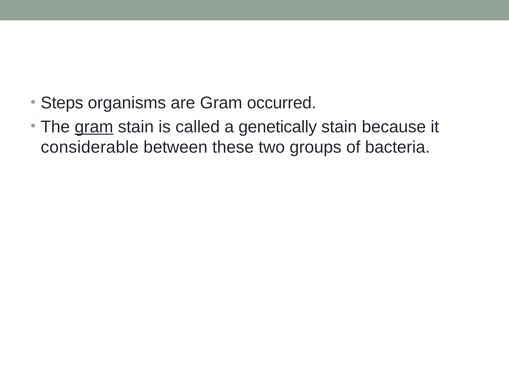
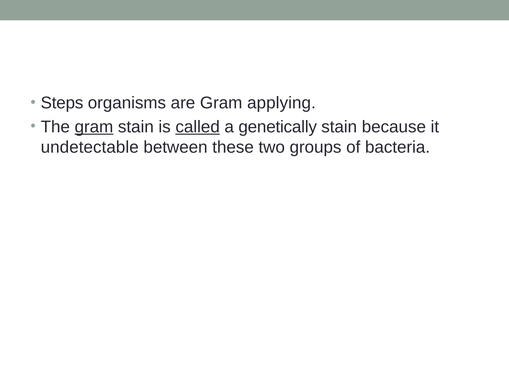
occurred: occurred -> applying
called underline: none -> present
considerable: considerable -> undetectable
